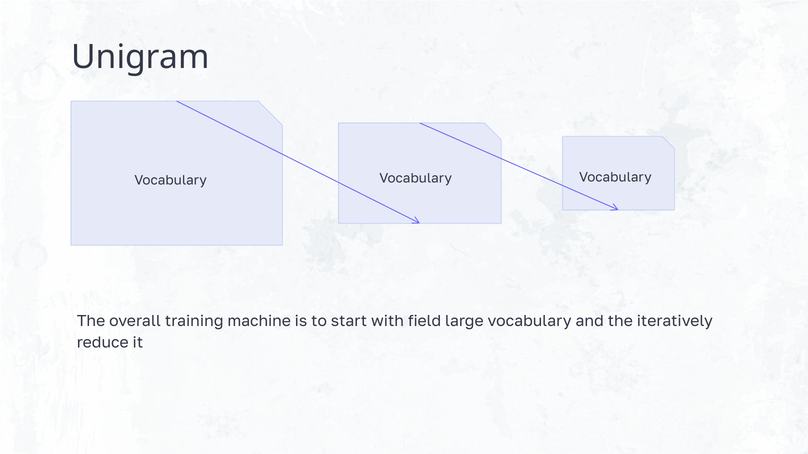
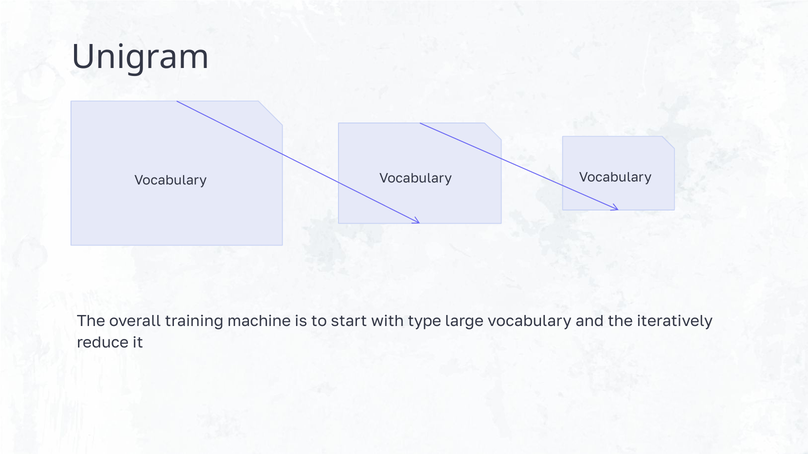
field: field -> type
